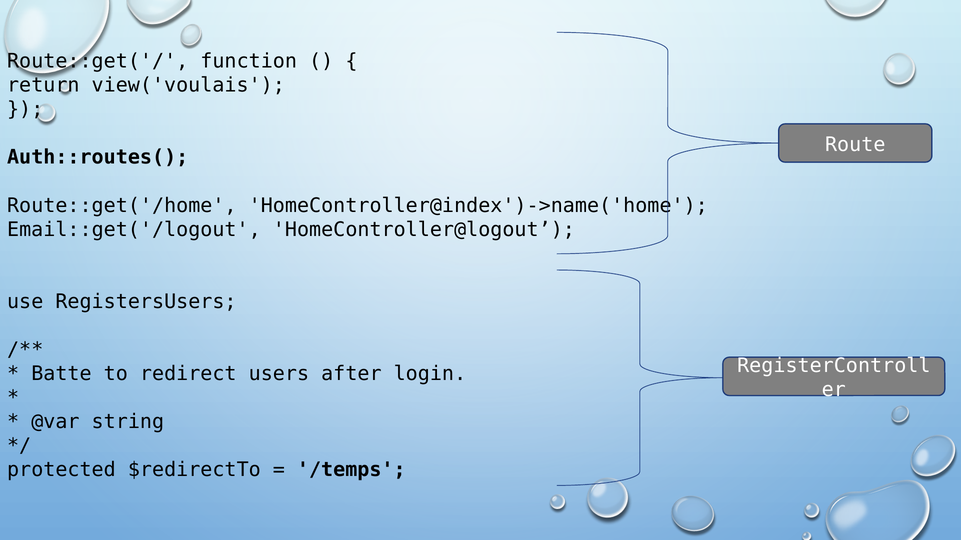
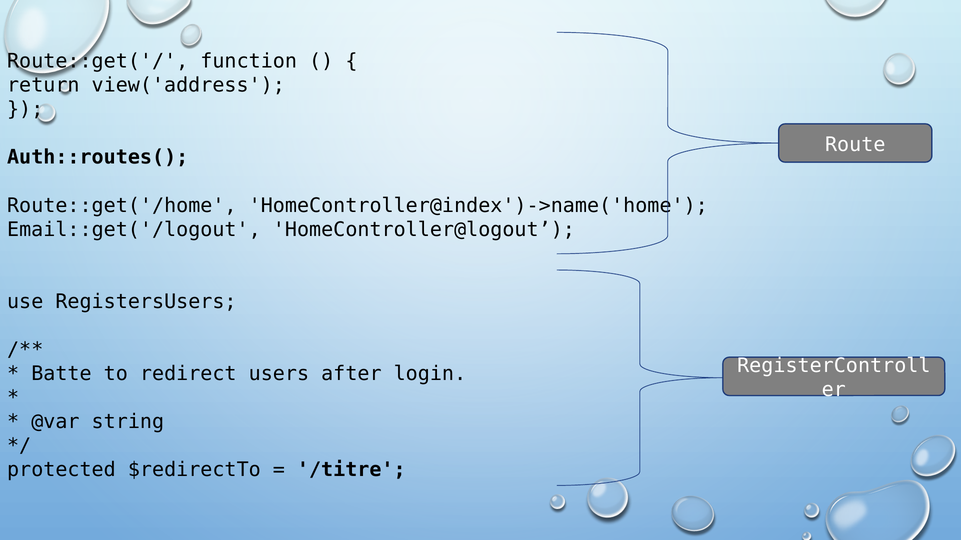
view('voulais: view('voulais -> view('address
/temps: /temps -> /titre
